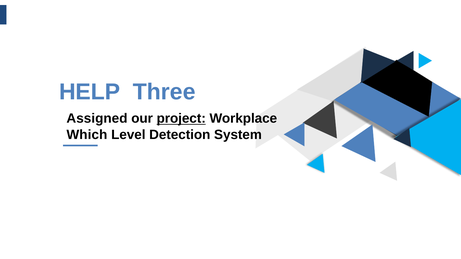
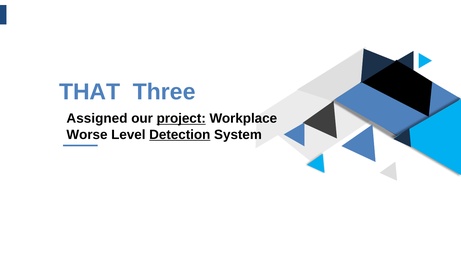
HELP: HELP -> THAT
Which: Which -> Worse
Detection underline: none -> present
